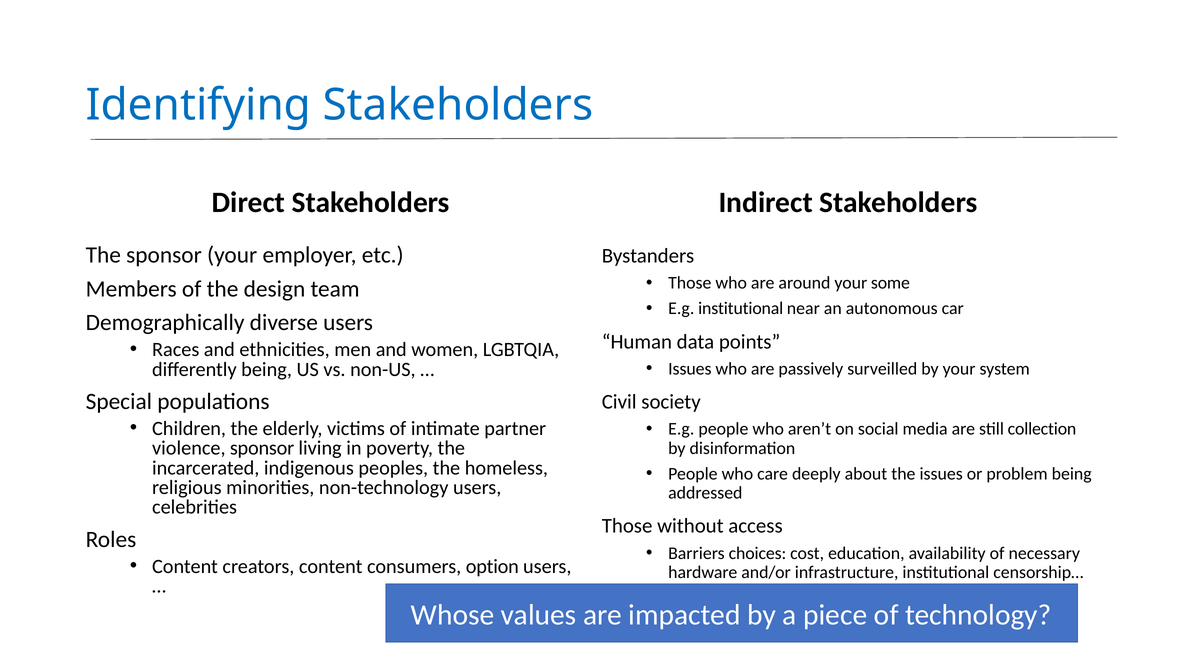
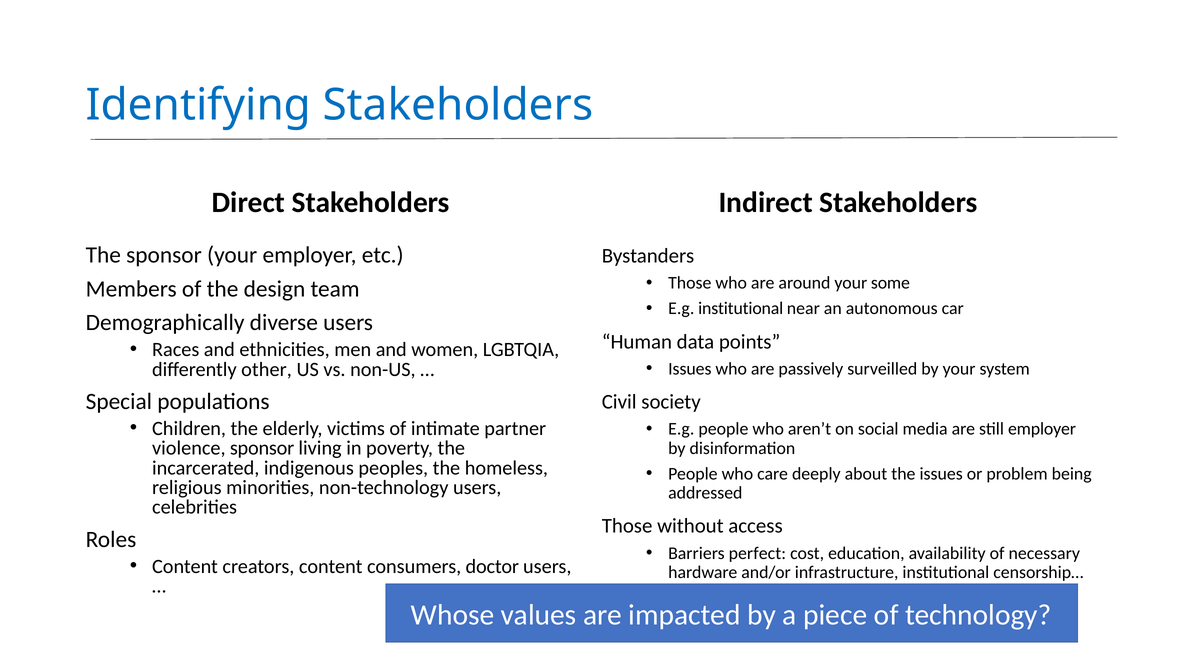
differently being: being -> other
still collection: collection -> employer
choices: choices -> perfect
option: option -> doctor
